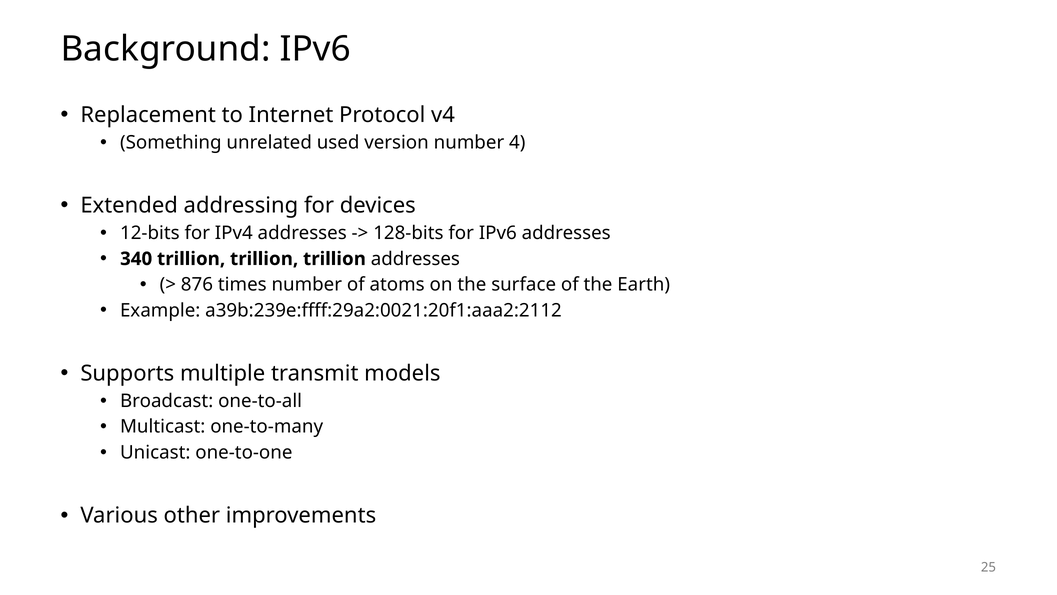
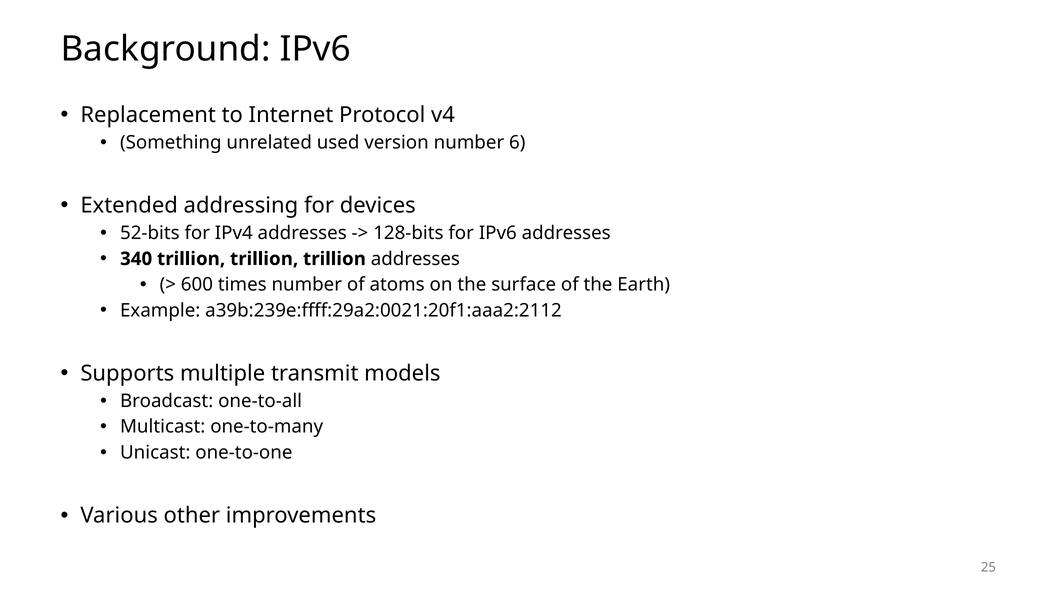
4: 4 -> 6
12-bits: 12-bits -> 52-bits
876: 876 -> 600
